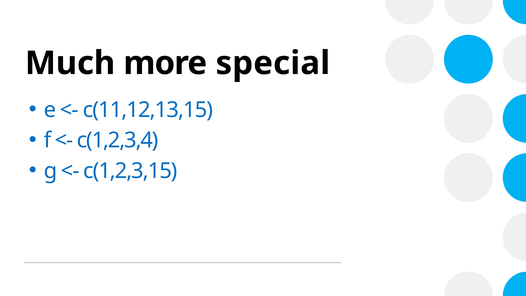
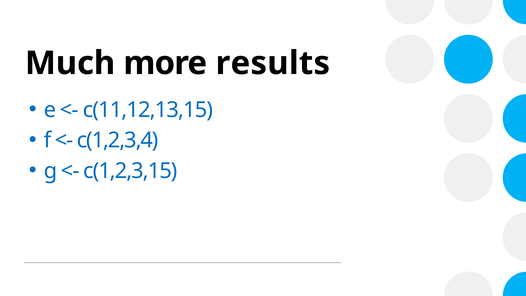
special: special -> results
